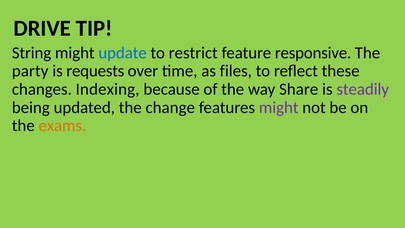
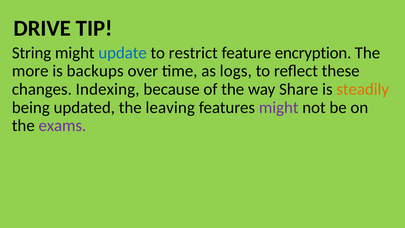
responsive: responsive -> encryption
party: party -> more
requests: requests -> backups
files: files -> logs
steadily colour: purple -> orange
change: change -> leaving
exams colour: orange -> purple
